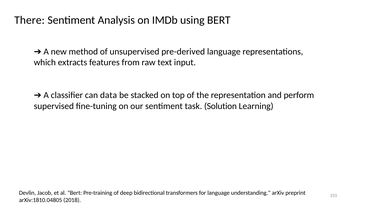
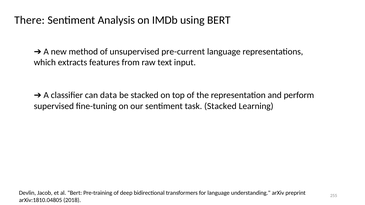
pre-derived: pre-derived -> pre-current
task Solution: Solution -> Stacked
